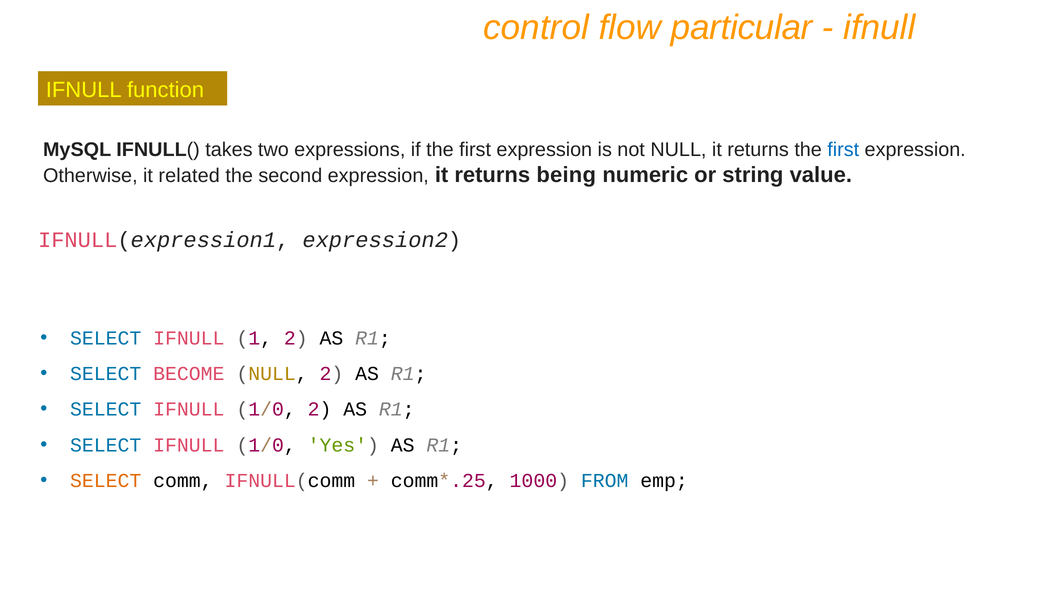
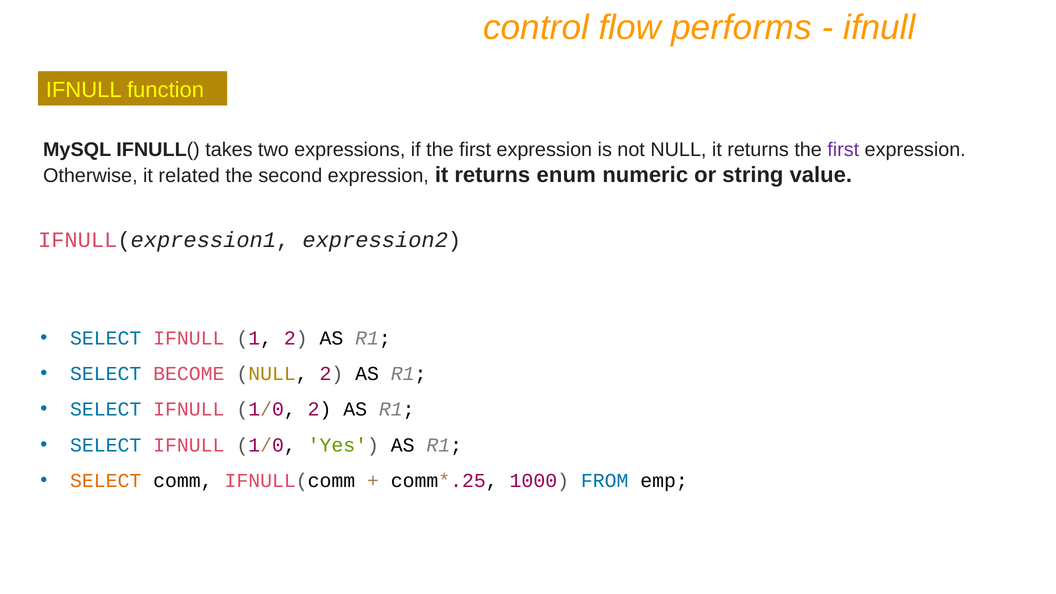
particular: particular -> performs
first at (843, 149) colour: blue -> purple
being: being -> enum
